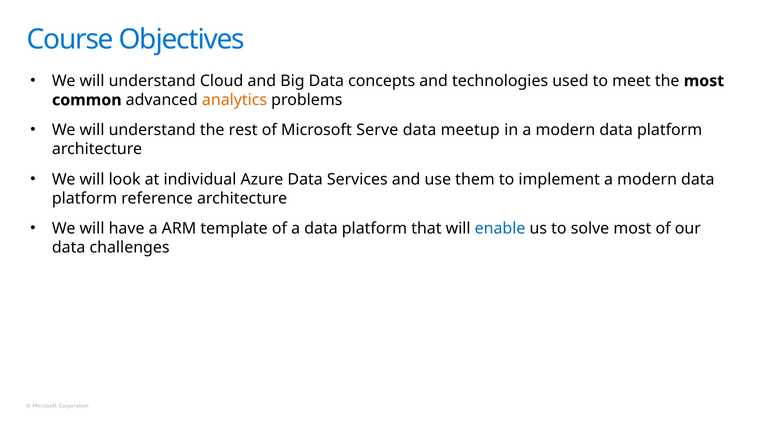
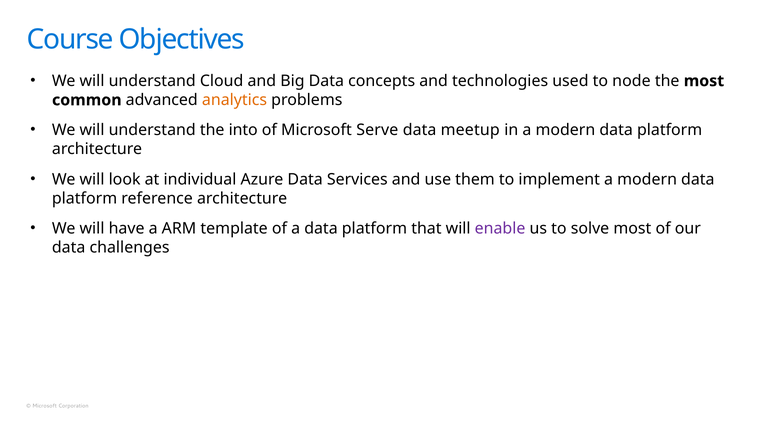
meet: meet -> node
rest: rest -> into
enable colour: blue -> purple
